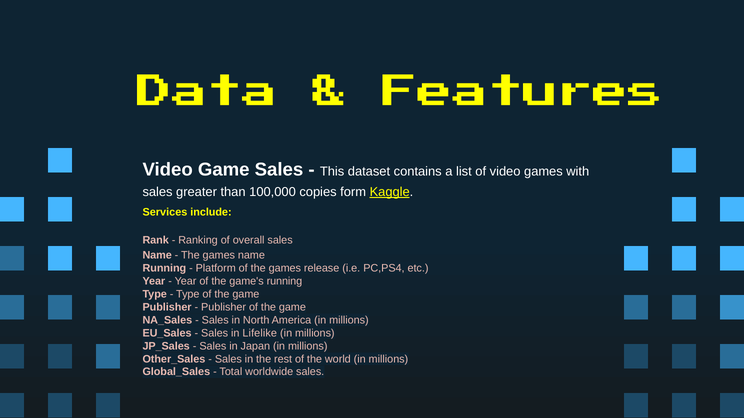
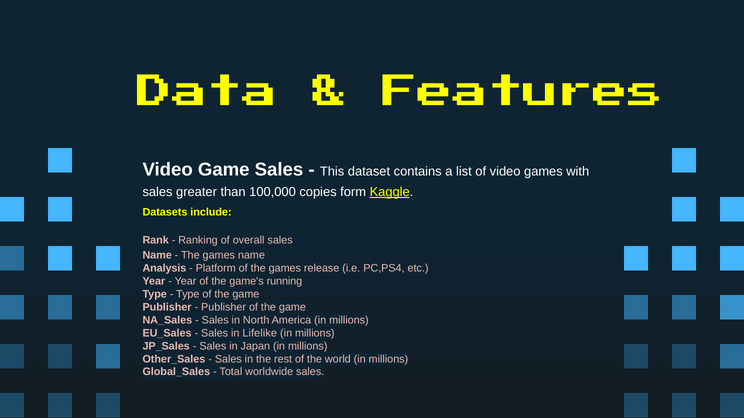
Services: Services -> Datasets
Running at (164, 268): Running -> Analysis
